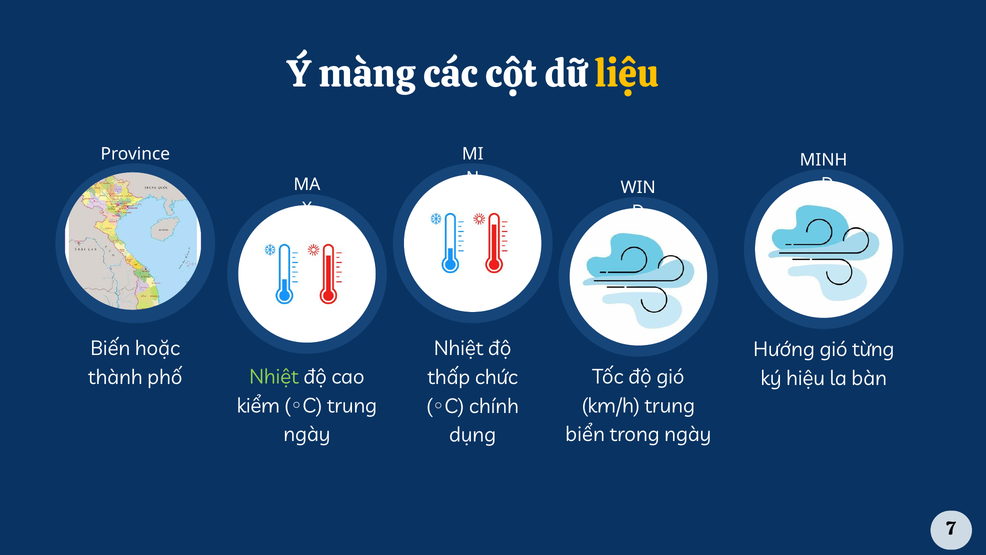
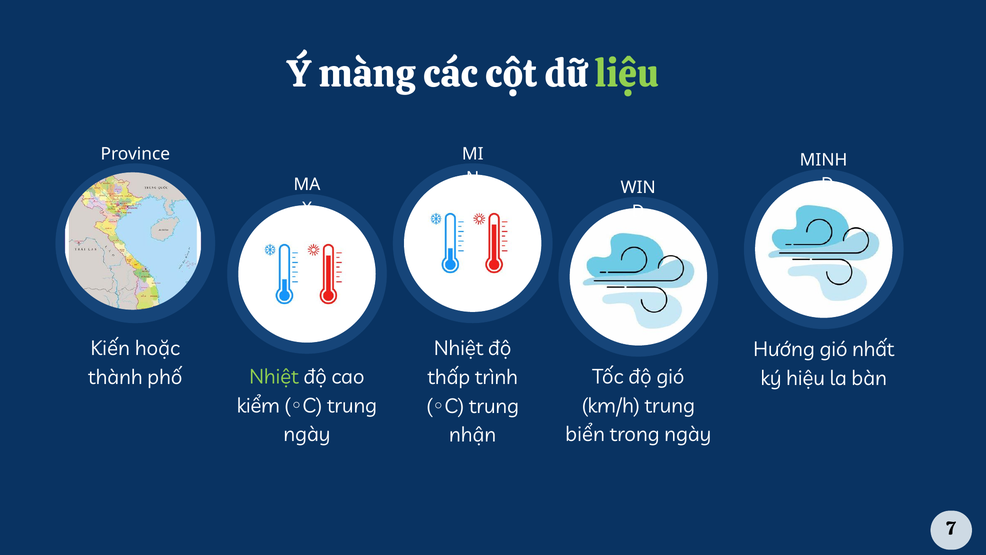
liệu colour: yellow -> light green
Biến: Biến -> Kiến
từng: từng -> nhất
chức: chức -> trình
chính at (494, 406): chính -> trung
dụng: dụng -> nhận
